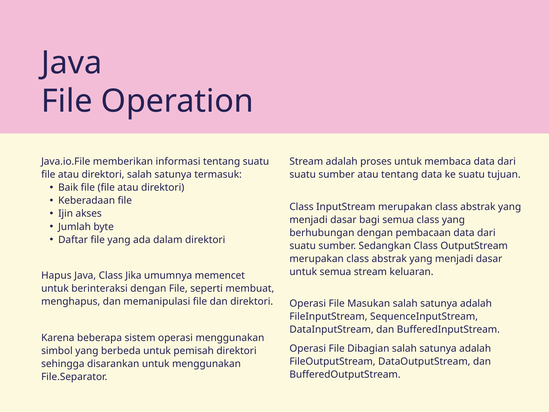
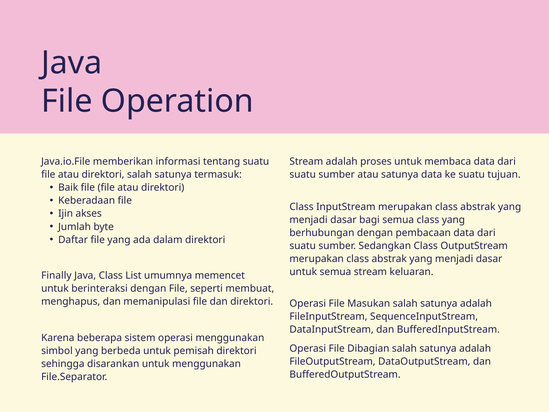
atau tentang: tentang -> satunya
Hapus: Hapus -> Finally
Jika: Jika -> List
